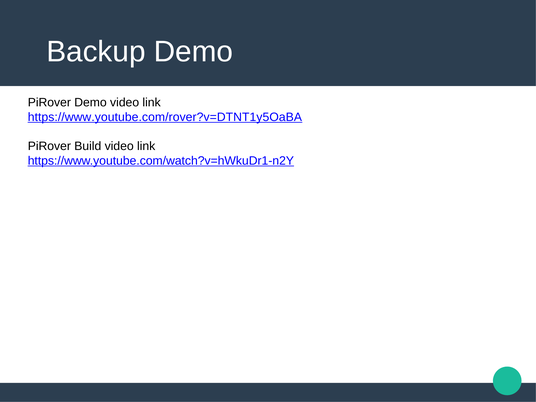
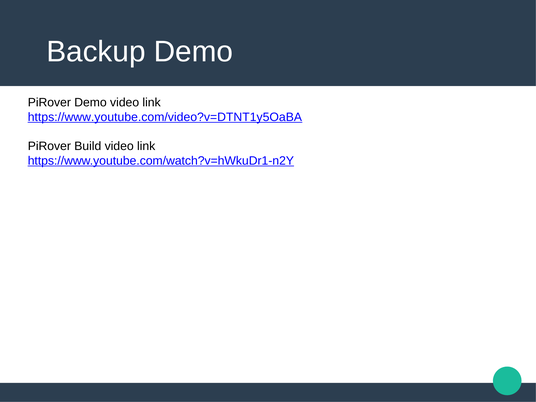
https://www.youtube.com/rover?v=DTNT1y5OaBA: https://www.youtube.com/rover?v=DTNT1y5OaBA -> https://www.youtube.com/video?v=DTNT1y5OaBA
